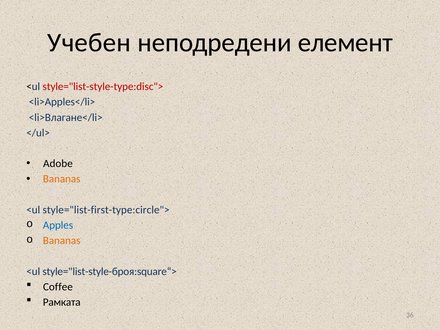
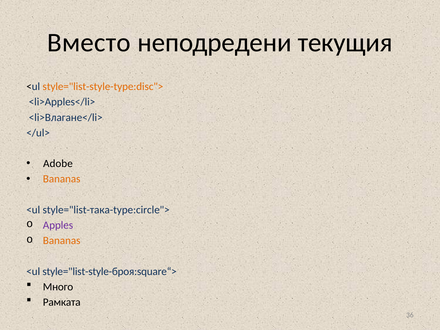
Учебен: Учебен -> Вместо
елемент: елемент -> текущия
style="list-style-type:disc"> colour: red -> orange
style="list-first-type:circle">: style="list-first-type:circle"> -> style="list-така-type:circle">
Apples colour: blue -> purple
Coffee: Coffee -> Много
